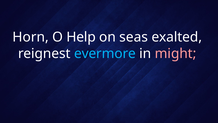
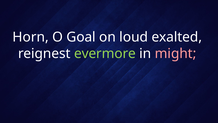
Help: Help -> Goal
seas: seas -> loud
evermore colour: light blue -> light green
